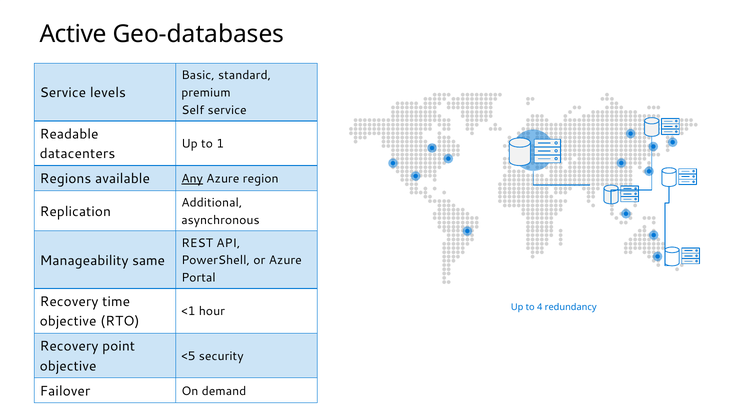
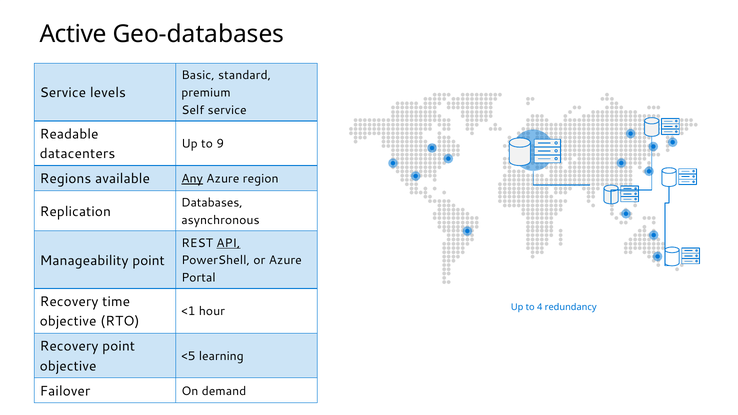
1: 1 -> 9
Additional: Additional -> Databases
API underline: none -> present
Manageability same: same -> point
security: security -> learning
